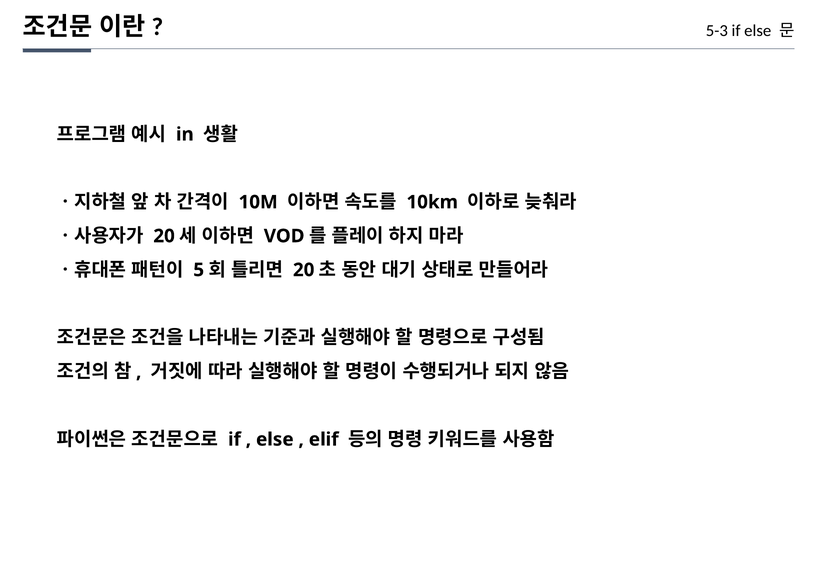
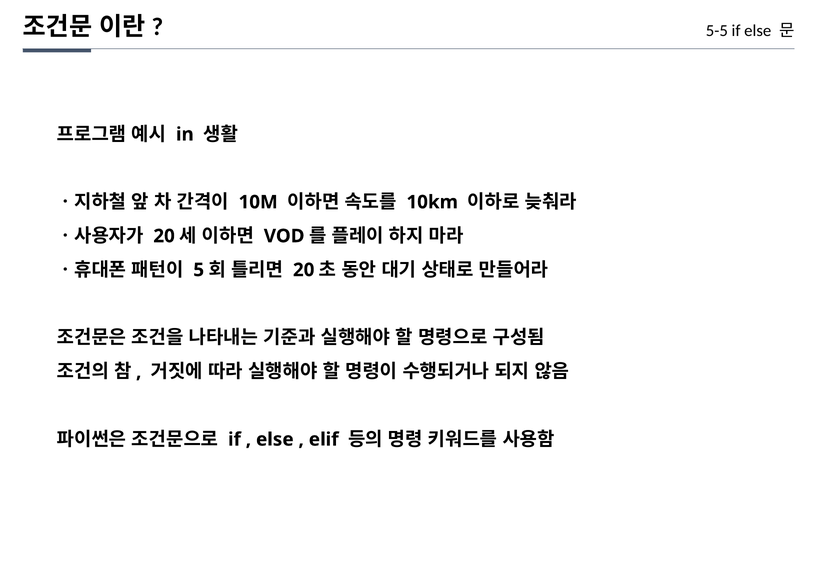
5-3: 5-3 -> 5-5
